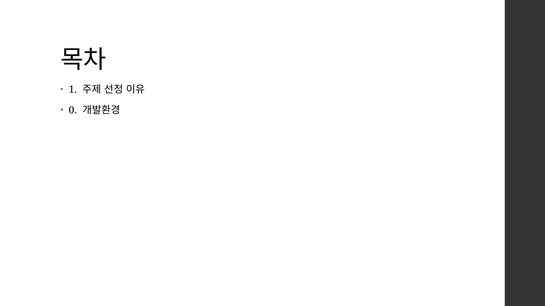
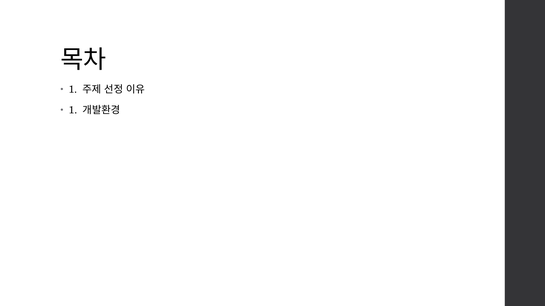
0 at (73, 110): 0 -> 1
